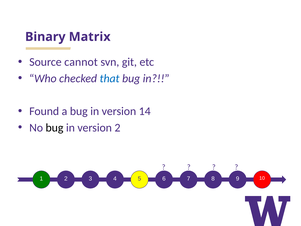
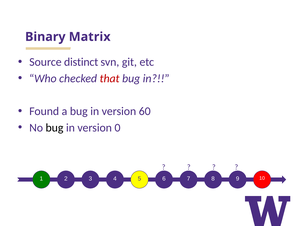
cannot: cannot -> distinct
that colour: blue -> red
14: 14 -> 60
version 2: 2 -> 0
